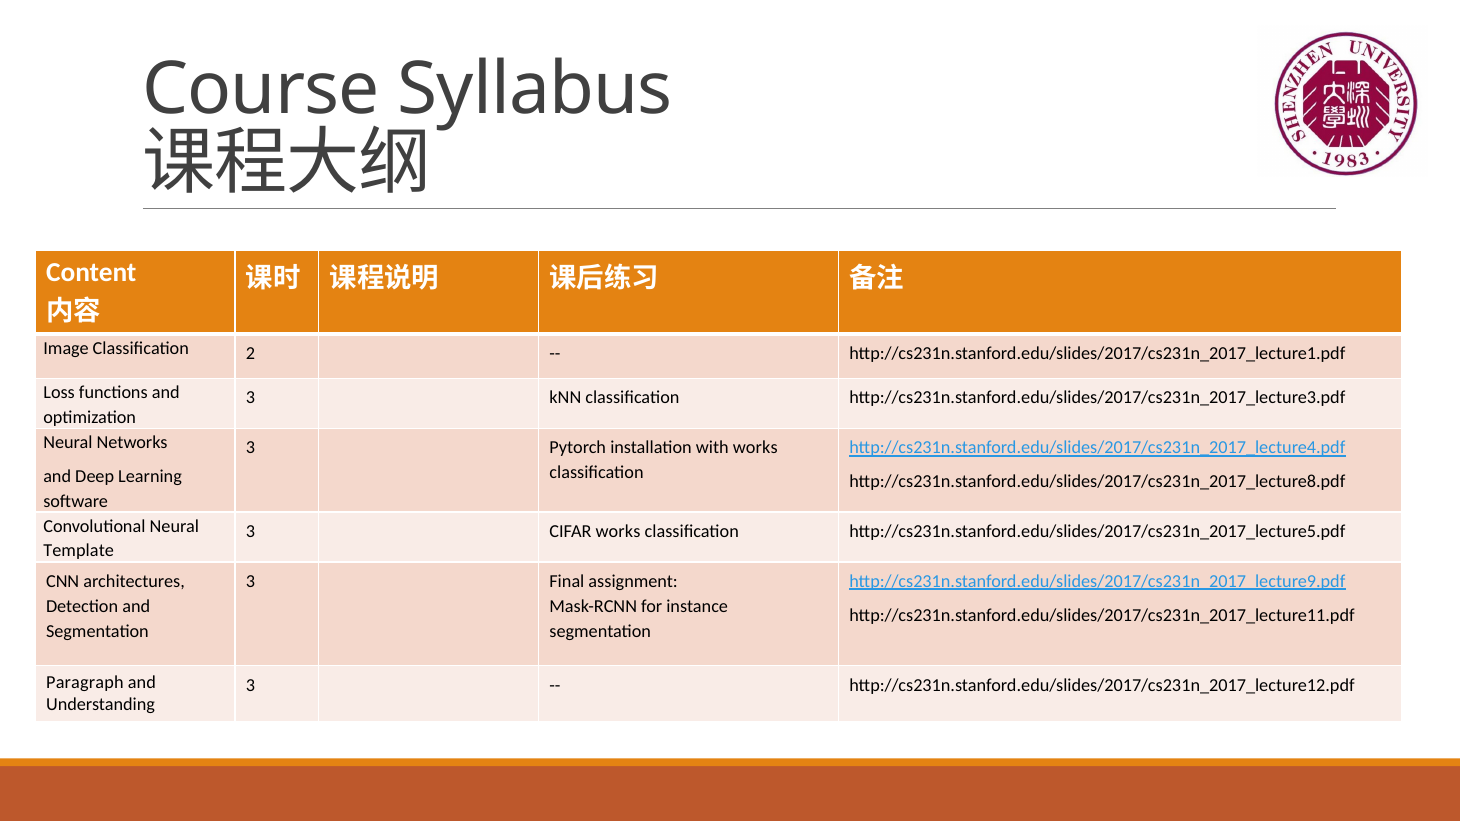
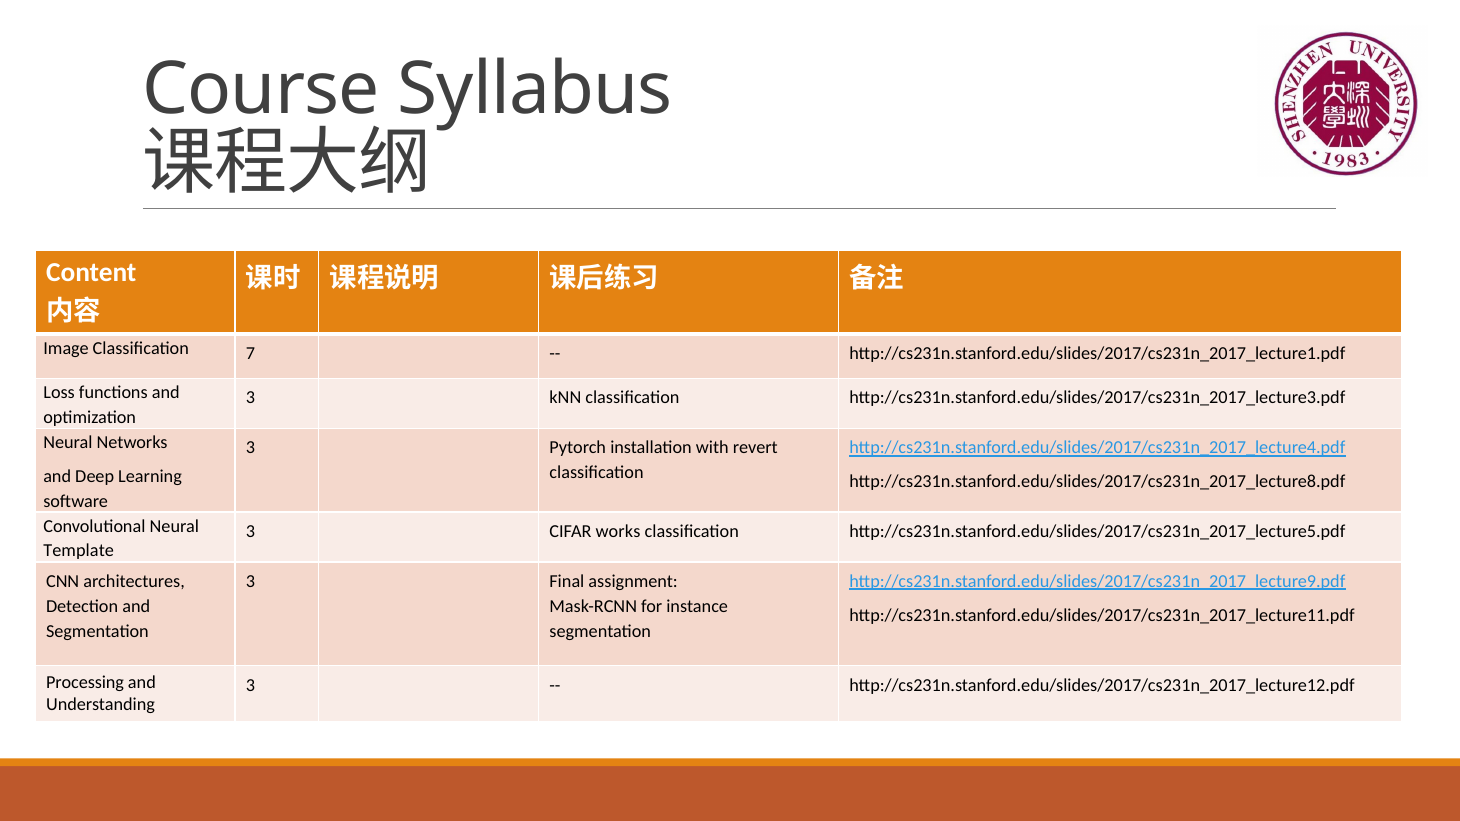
2: 2 -> 7
with works: works -> revert
Paragraph: Paragraph -> Processing
